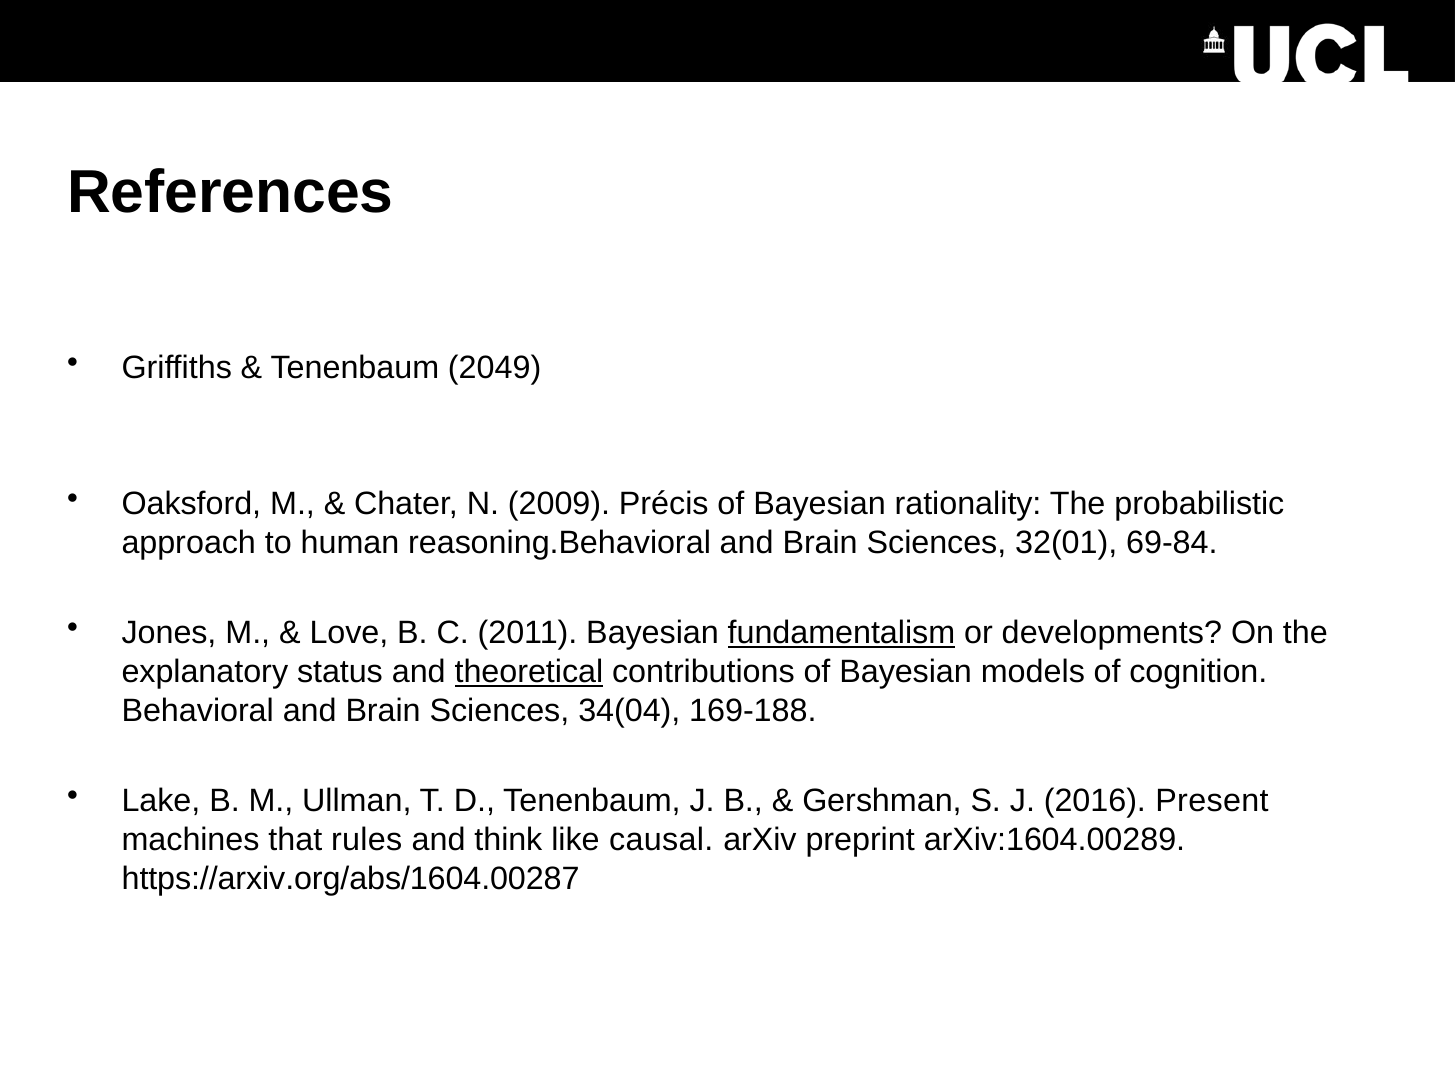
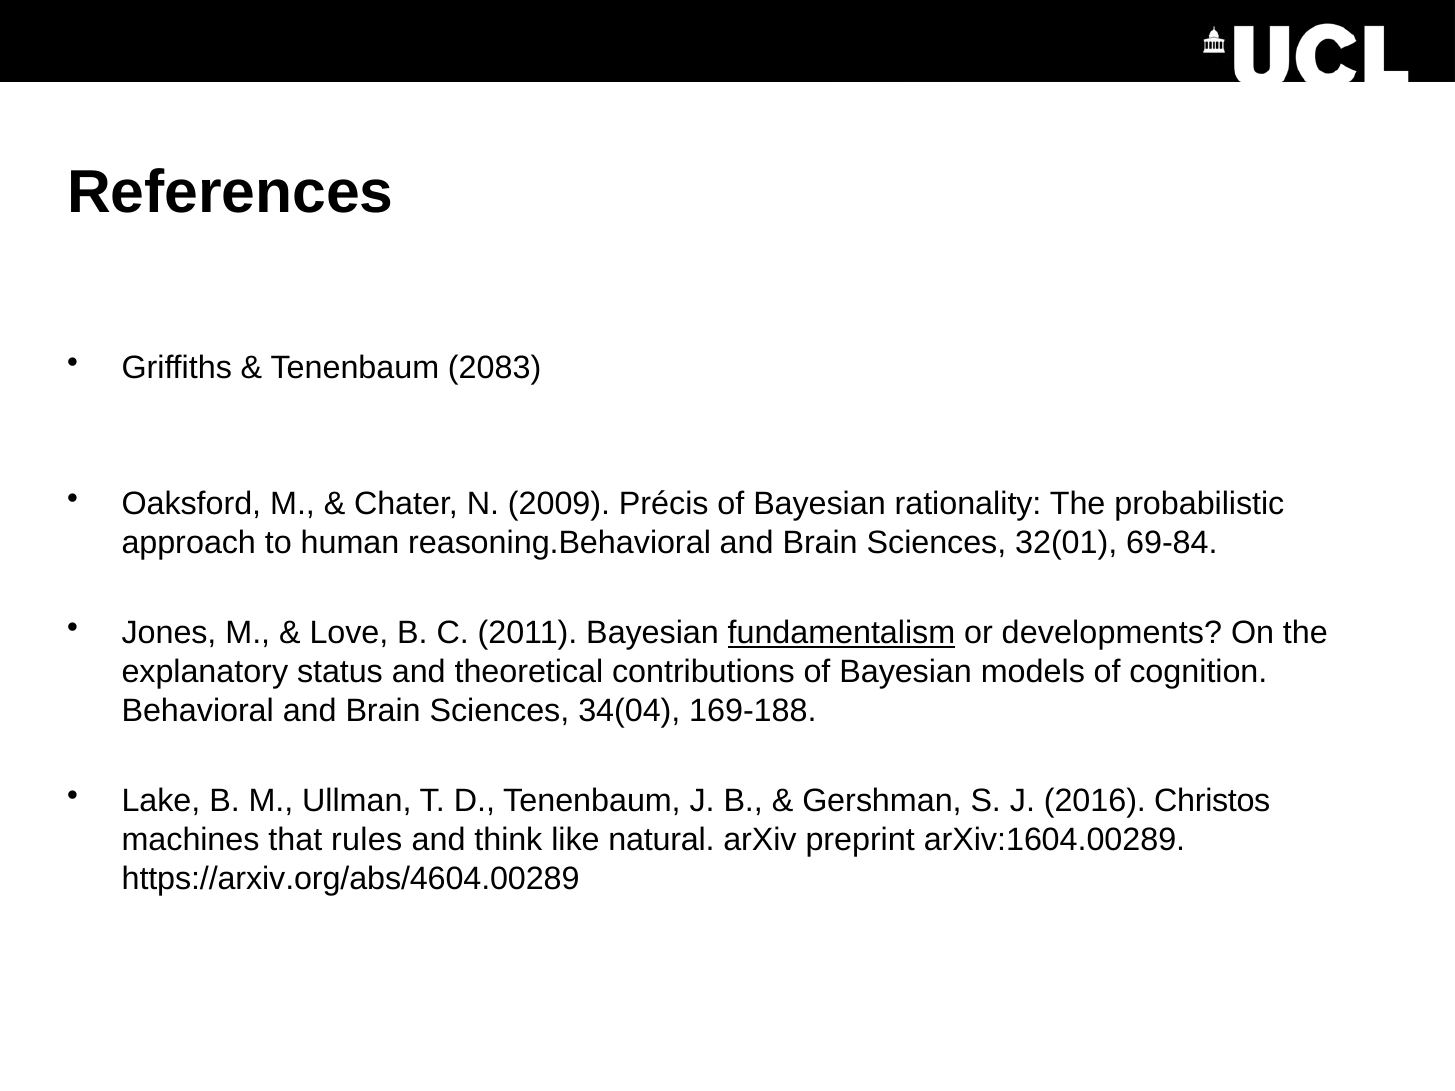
2049: 2049 -> 2083
theoretical underline: present -> none
Present: Present -> Christos
causal: causal -> natural
https://arxiv.org/abs/1604.00287: https://arxiv.org/abs/1604.00287 -> https://arxiv.org/abs/4604.00289
